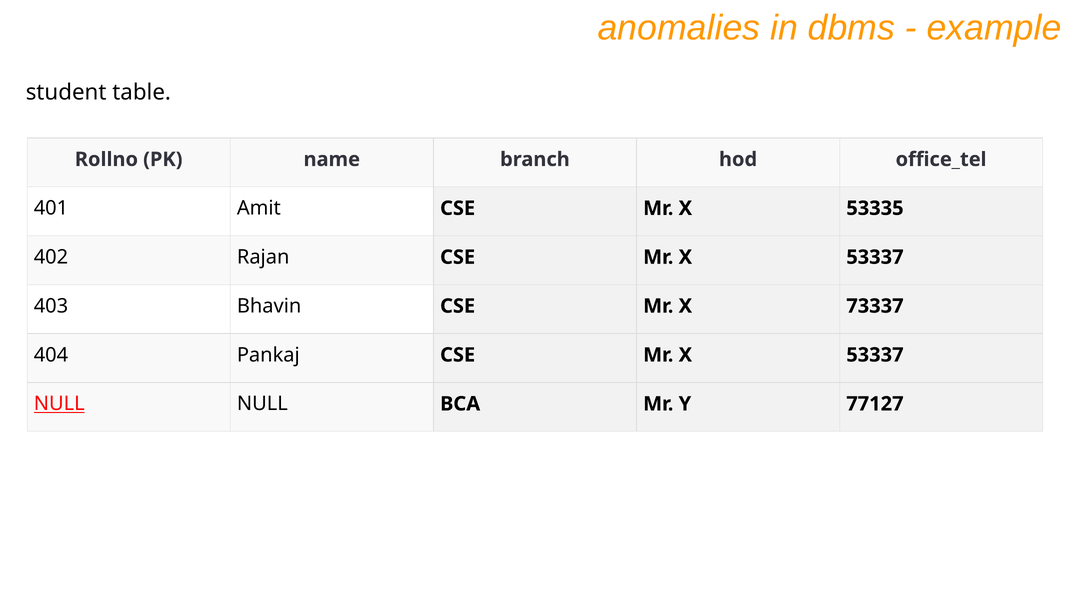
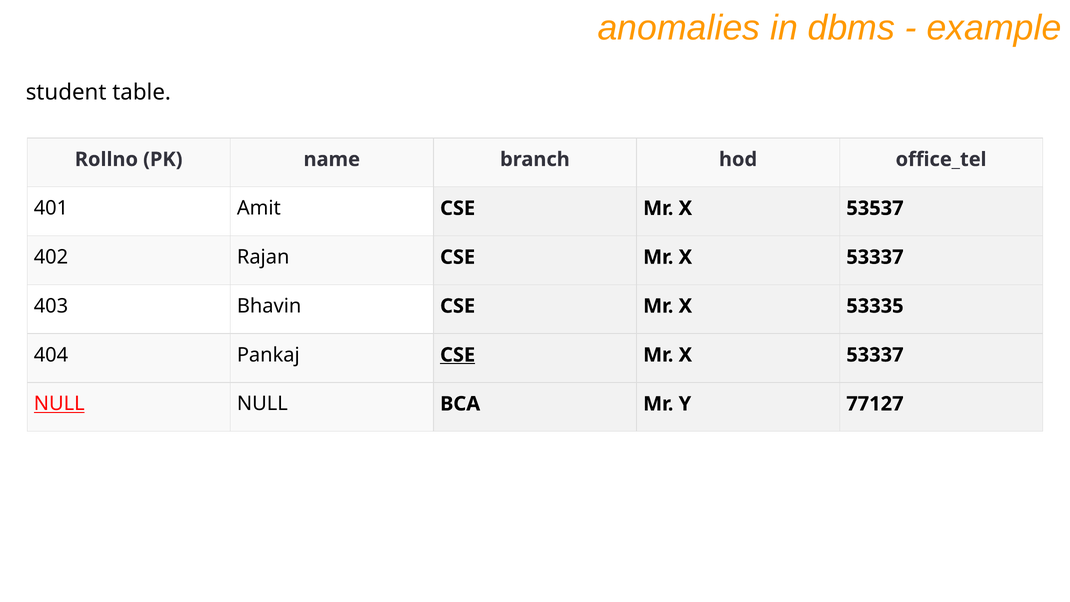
53335: 53335 -> 53537
73337: 73337 -> 53335
CSE at (458, 355) underline: none -> present
